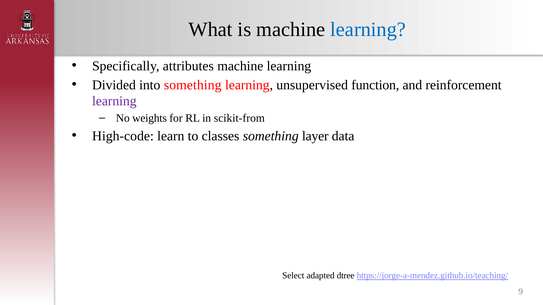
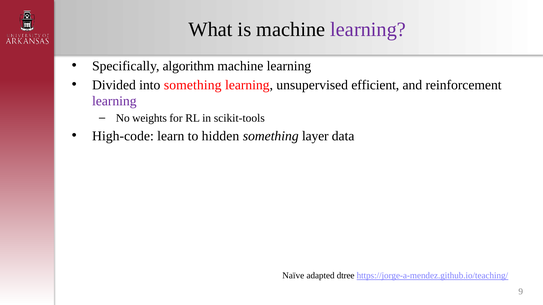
learning at (368, 29) colour: blue -> purple
attributes: attributes -> algorithm
function: function -> efficient
scikit-from: scikit-from -> scikit-tools
classes: classes -> hidden
Select: Select -> Naïve
